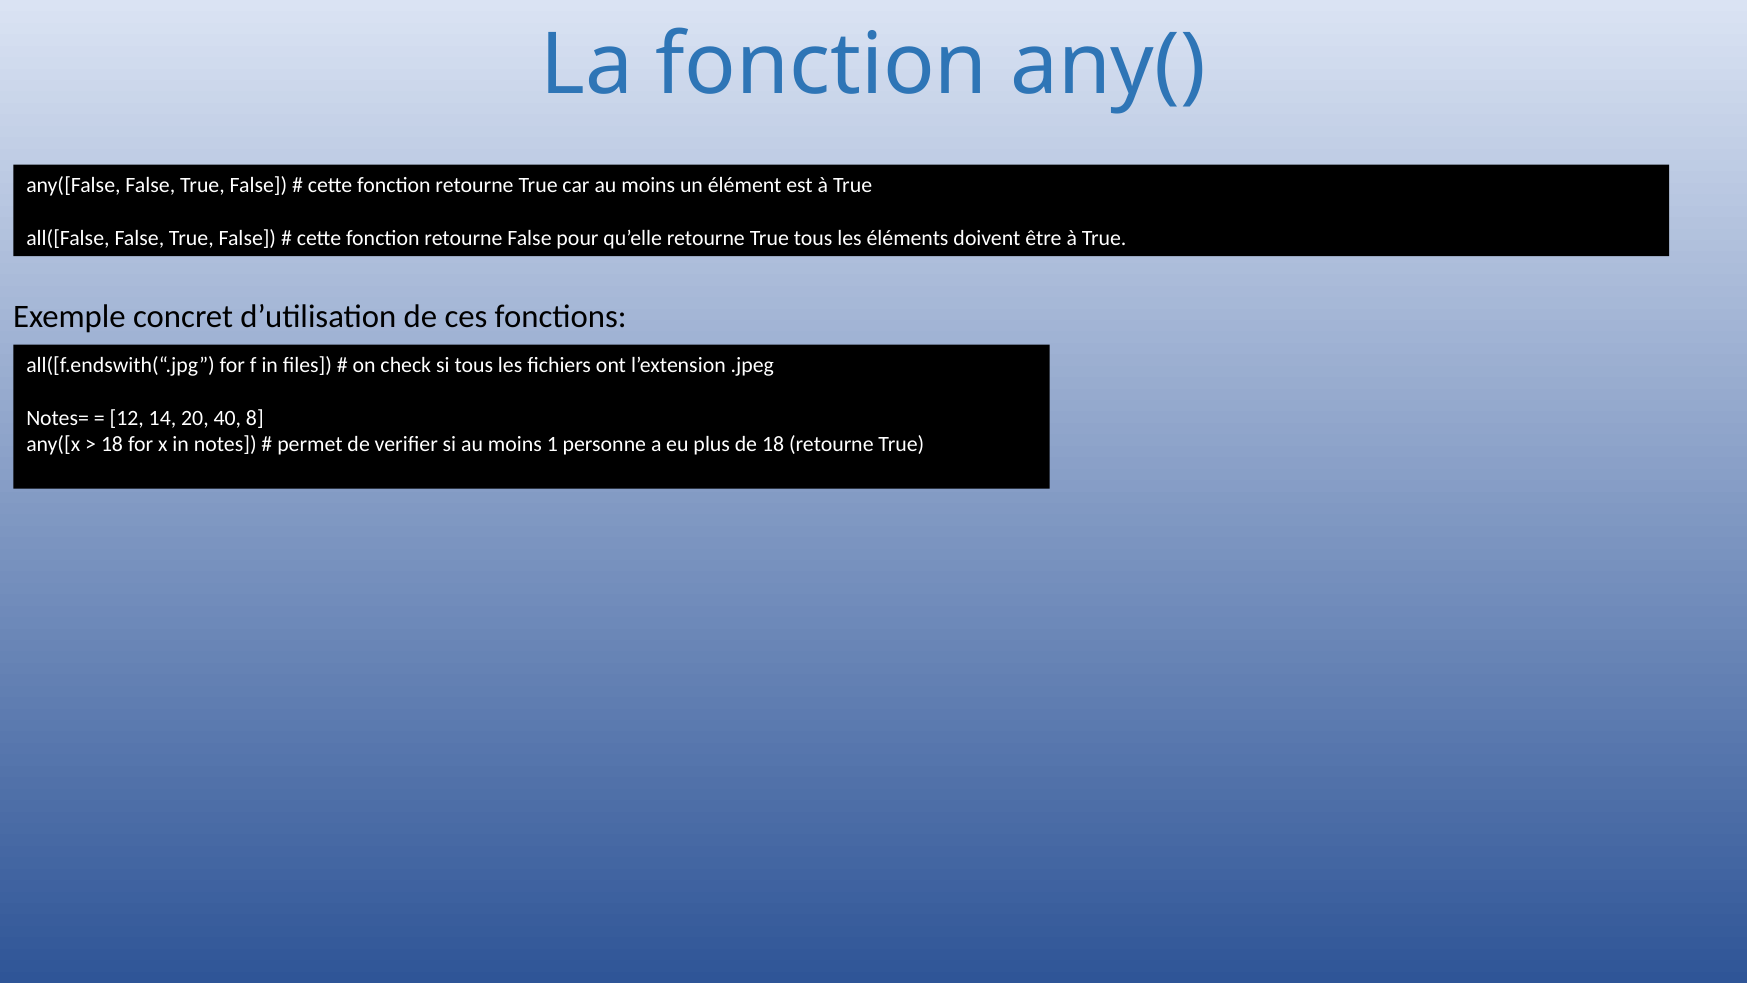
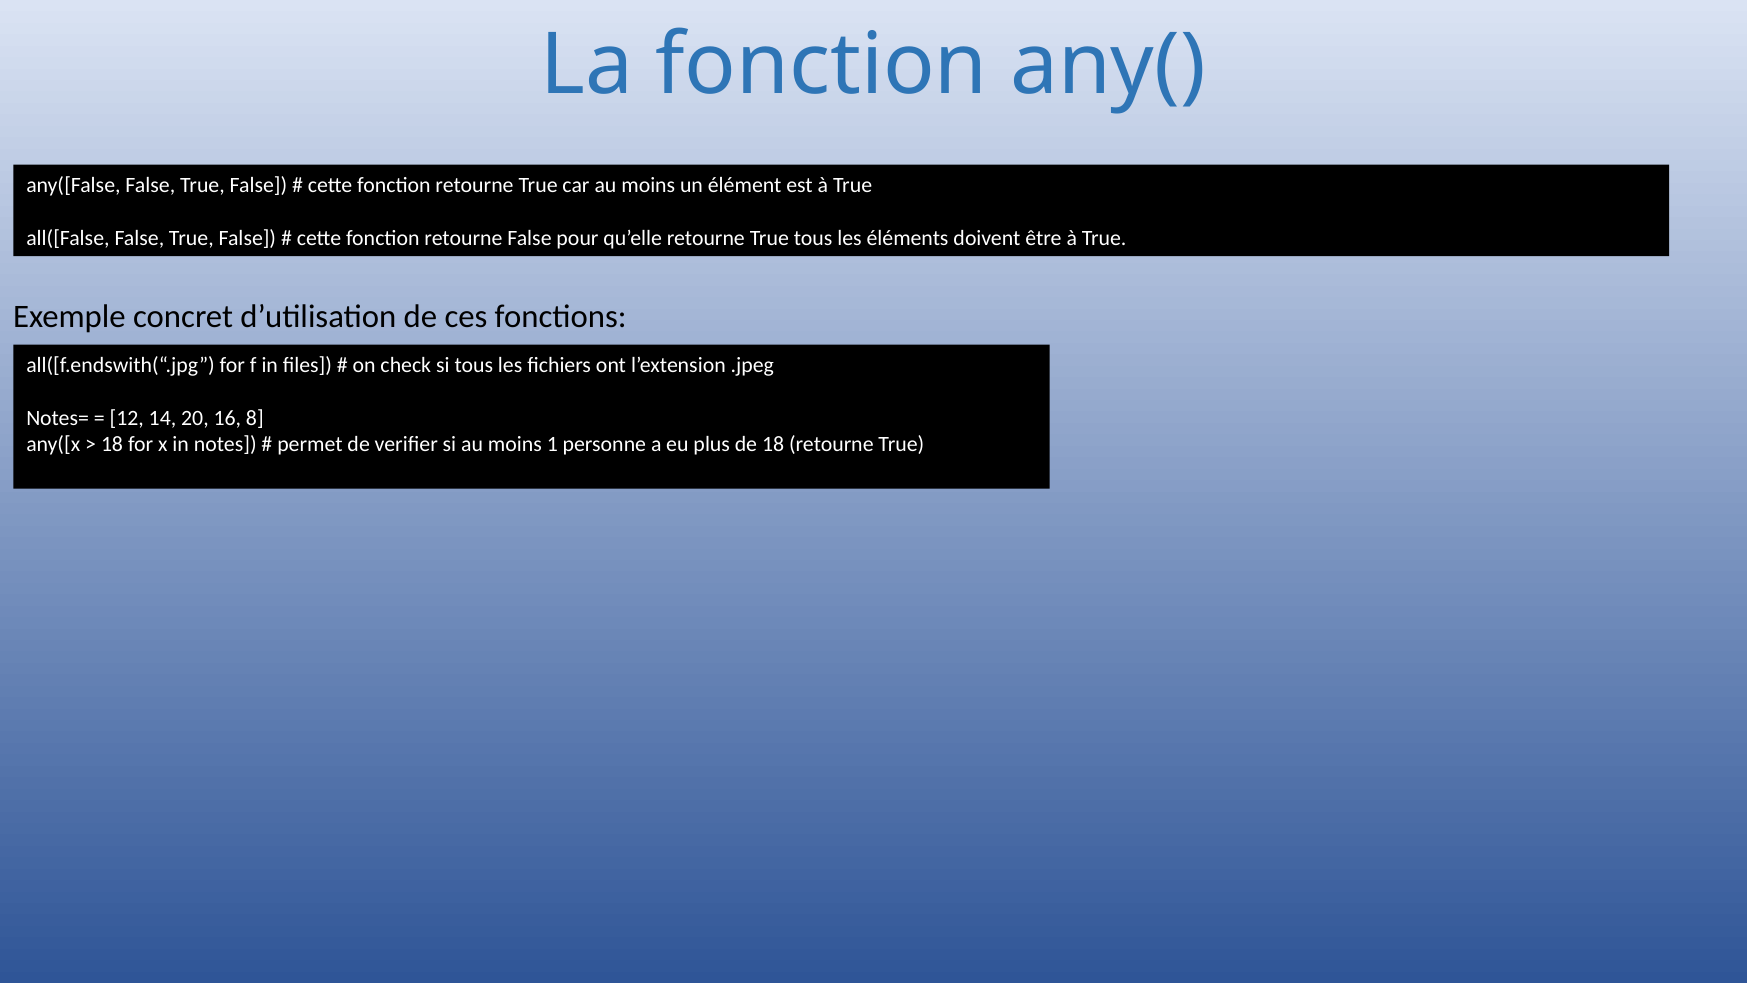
40: 40 -> 16
